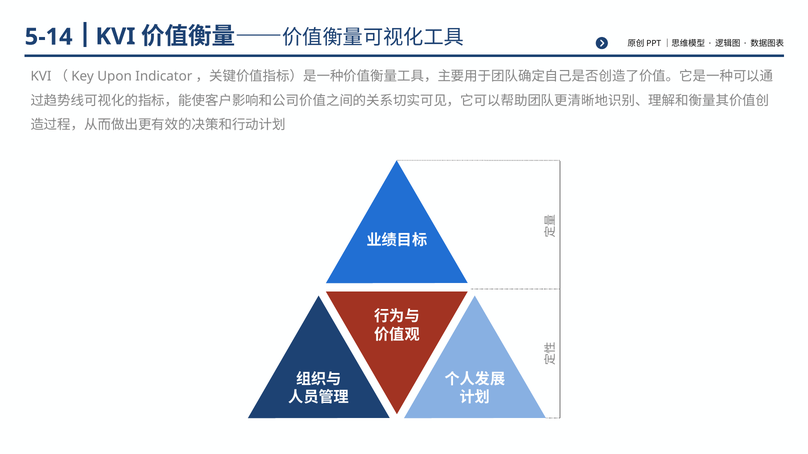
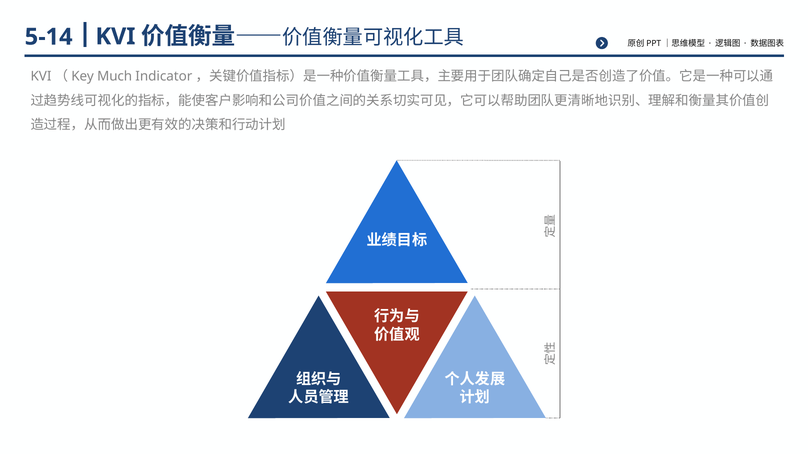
Upon: Upon -> Much
